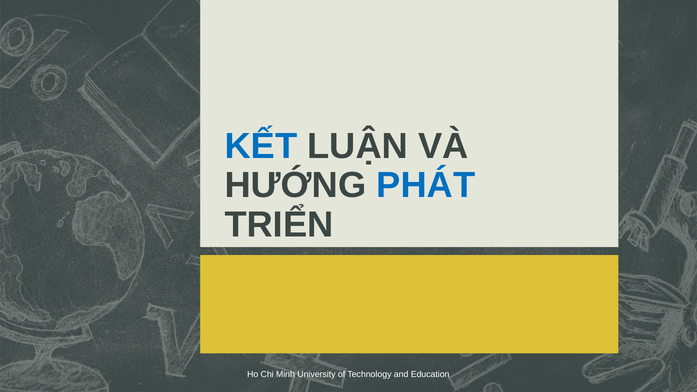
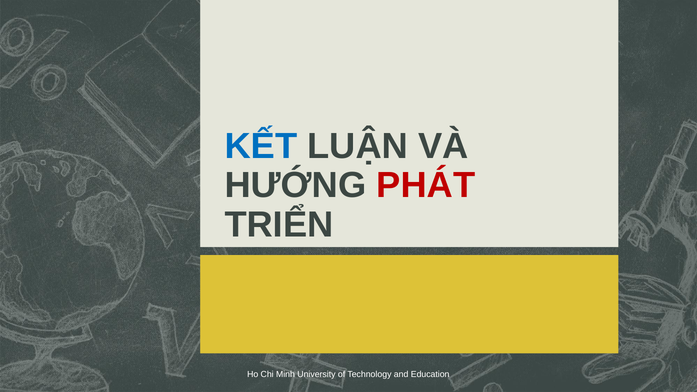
PHÁT colour: blue -> red
